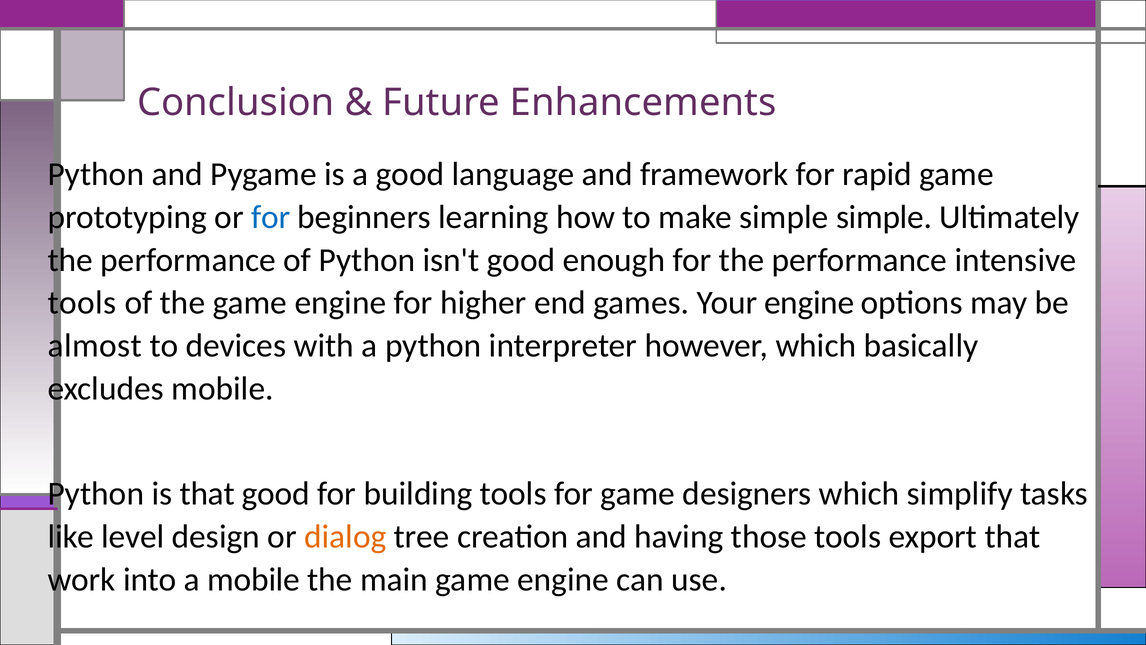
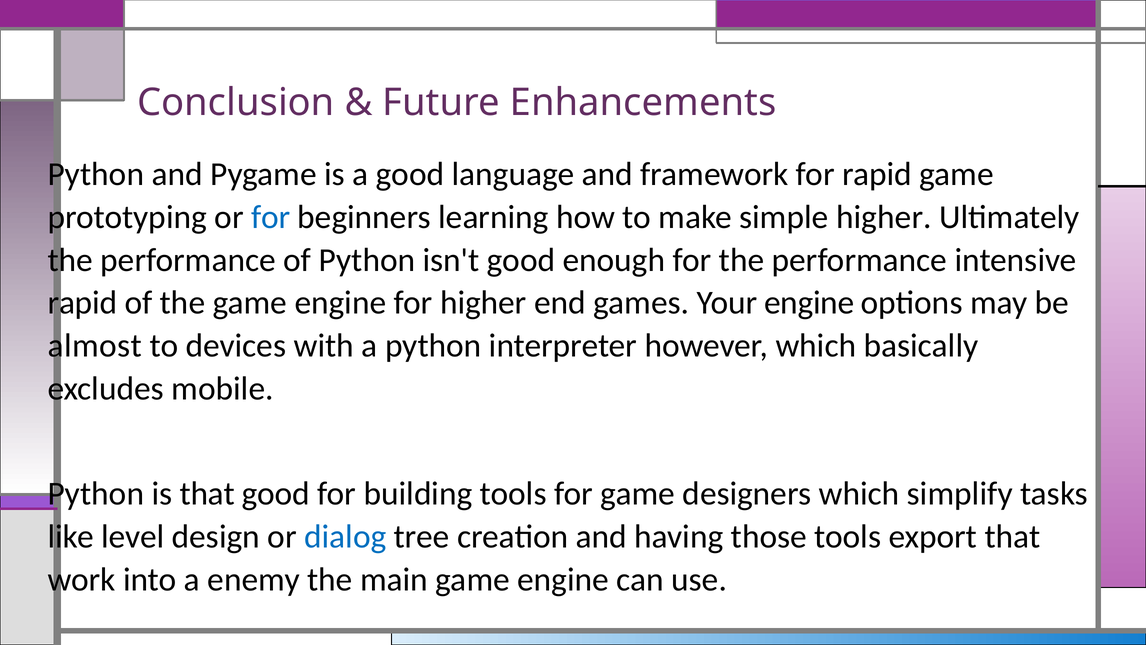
simple simple: simple -> higher
tools at (82, 303): tools -> rapid
dialog colour: orange -> blue
a mobile: mobile -> enemy
